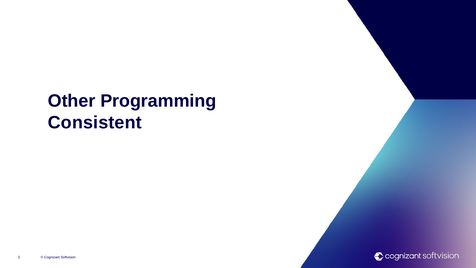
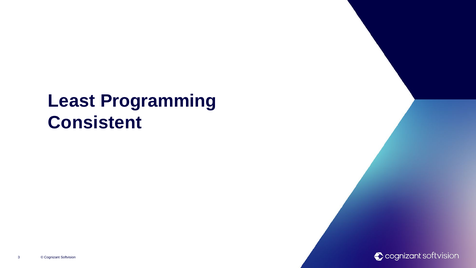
Other: Other -> Least
